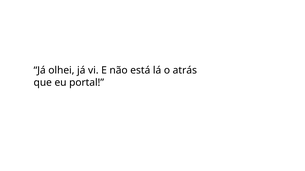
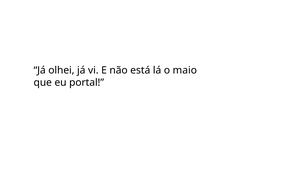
atrás: atrás -> maio
